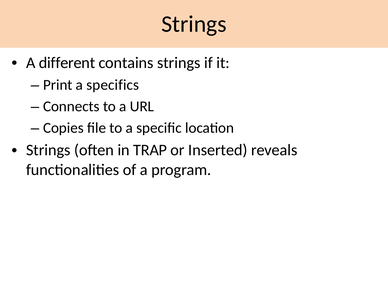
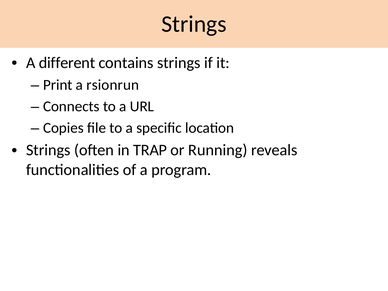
specifics: specifics -> rsionrun
Inserted: Inserted -> Running
